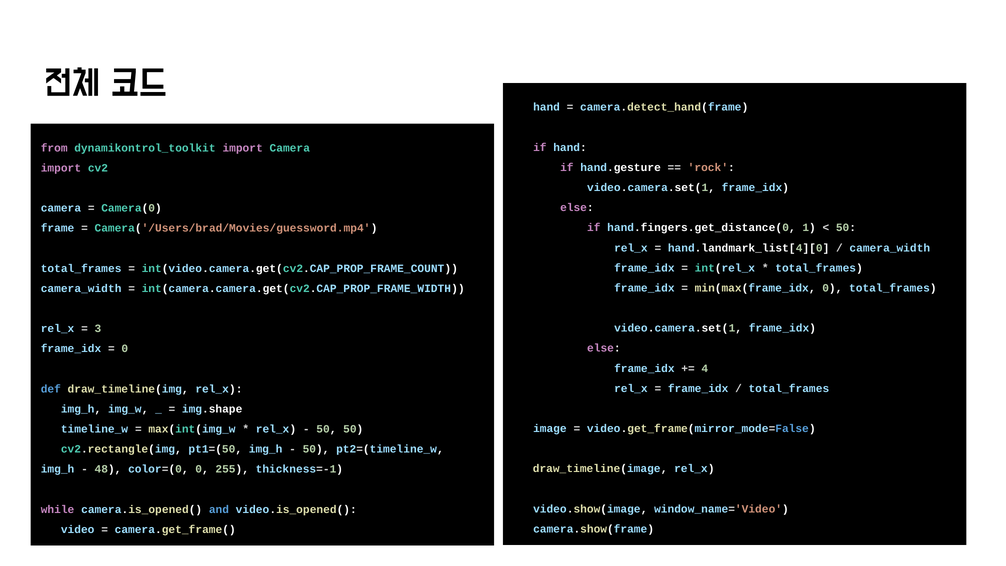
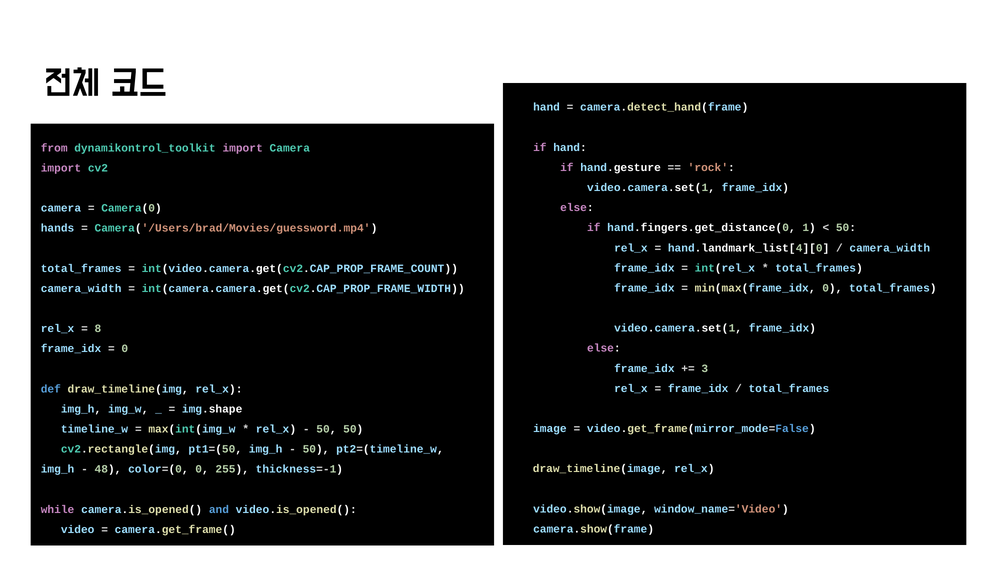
frame: frame -> hands
3: 3 -> 8
4: 4 -> 3
